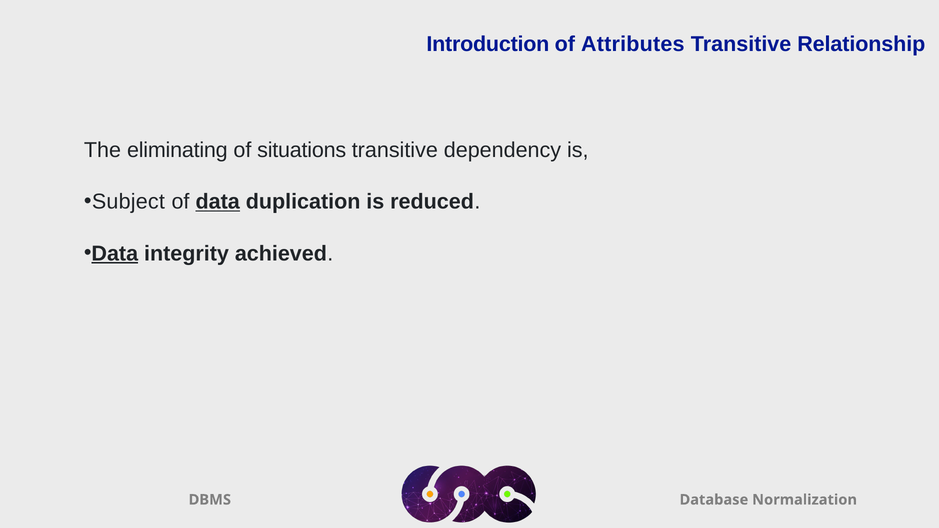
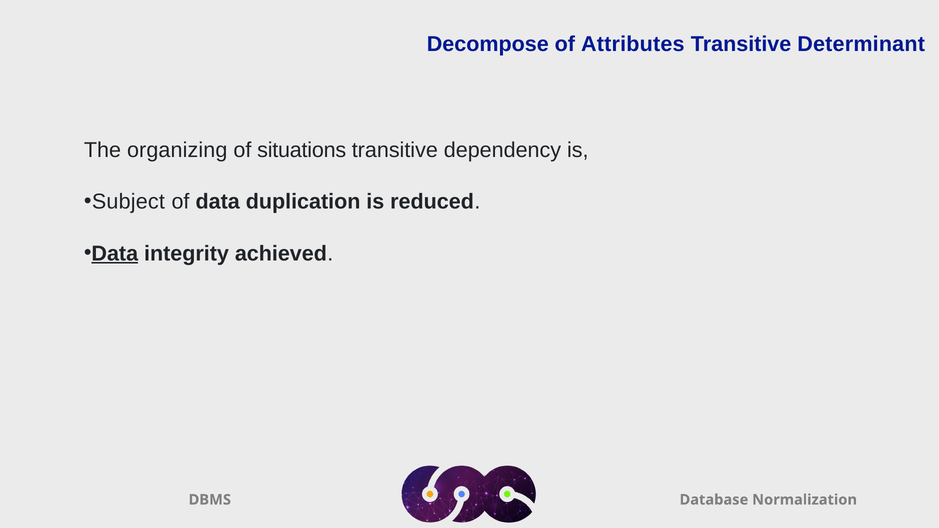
Introduction: Introduction -> Decompose
Relationship: Relationship -> Determinant
eliminating: eliminating -> organizing
data at (218, 202) underline: present -> none
